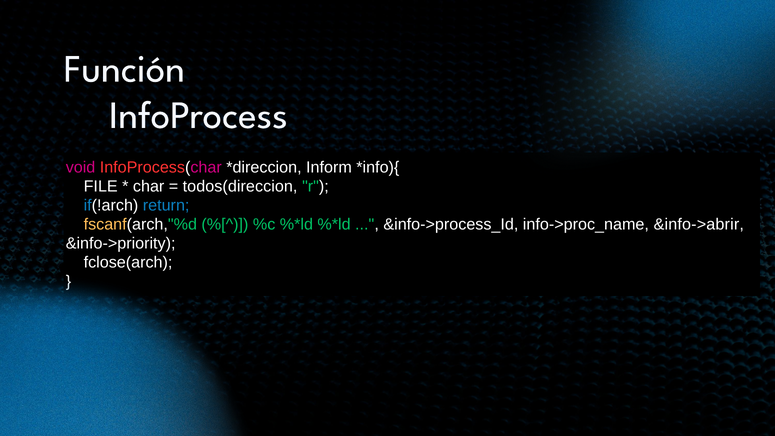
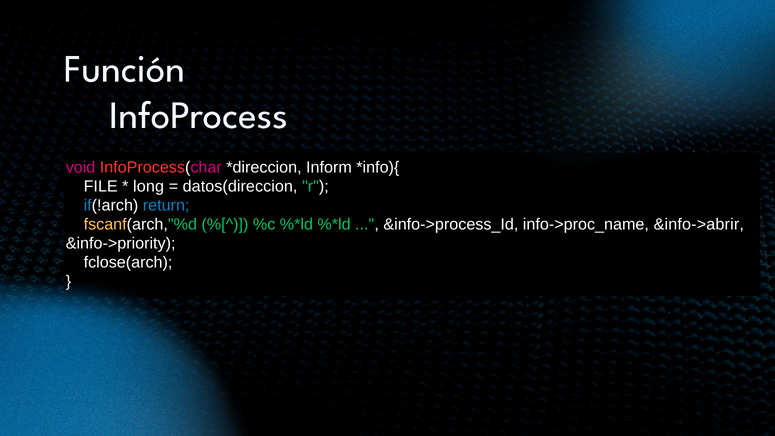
char: char -> long
todos(direccion: todos(direccion -> datos(direccion
